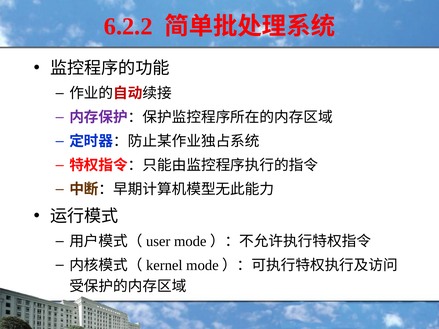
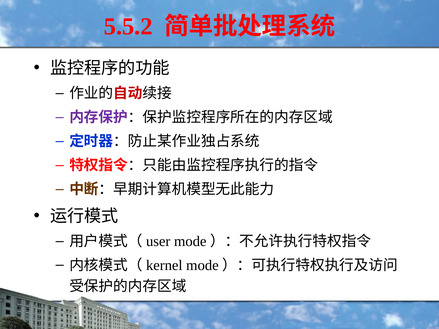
6.2.2: 6.2.2 -> 5.5.2
